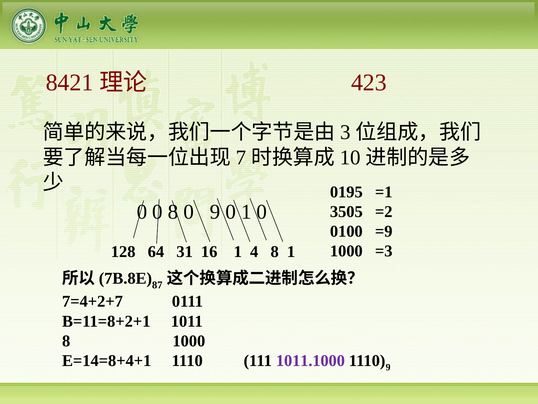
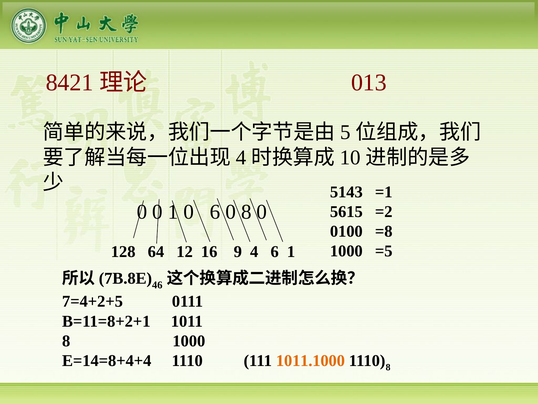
423: 423 -> 013
3: 3 -> 5
7 at (241, 157): 7 -> 4
0195: 0195 -> 5143
0 8: 8 -> 1
0 9: 9 -> 6
0 1: 1 -> 8
3505: 3505 -> 5615
=9: =9 -> =8
=3: =3 -> =5
31: 31 -> 12
16 1: 1 -> 9
4 8: 8 -> 6
87: 87 -> 46
7=4+2+7: 7=4+2+7 -> 7=4+2+5
E=14=8+4+1: E=14=8+4+1 -> E=14=8+4+4
1011.1000 colour: purple -> orange
1110 9: 9 -> 8
